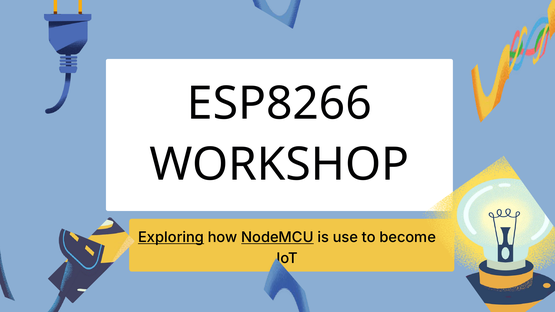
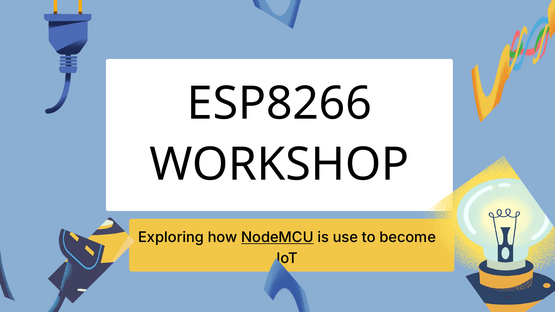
Exploring underline: present -> none
